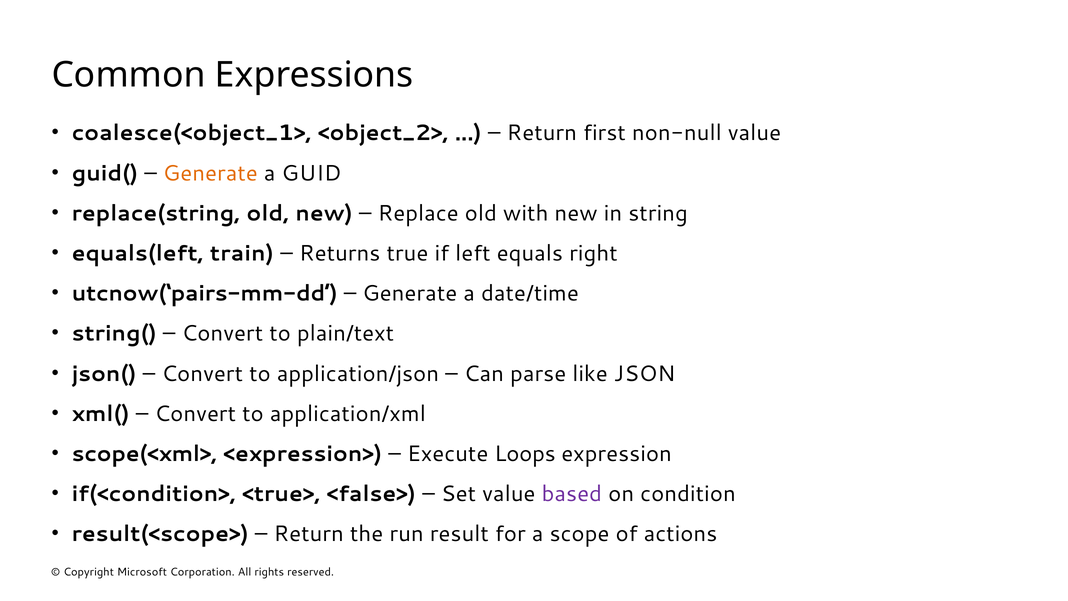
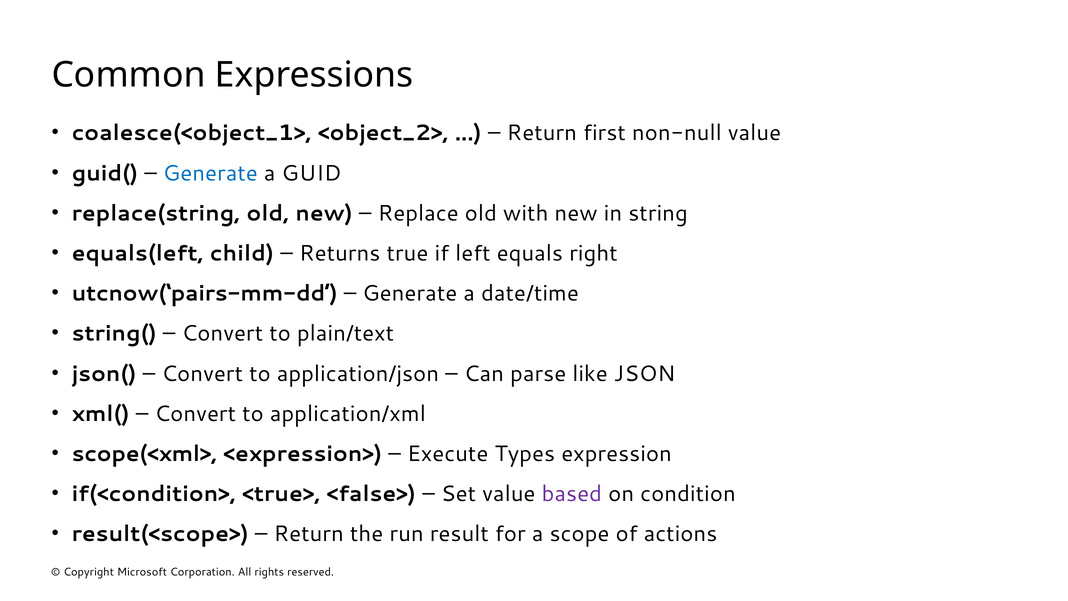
Generate at (210, 173) colour: orange -> blue
train: train -> child
Loops: Loops -> Types
